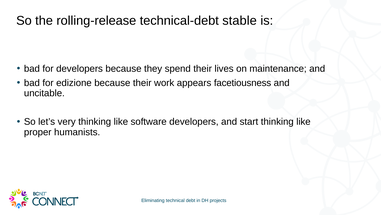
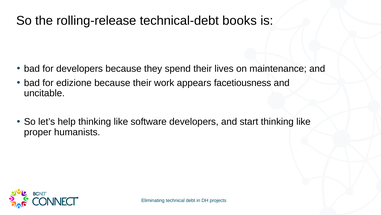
stable: stable -> books
very: very -> help
